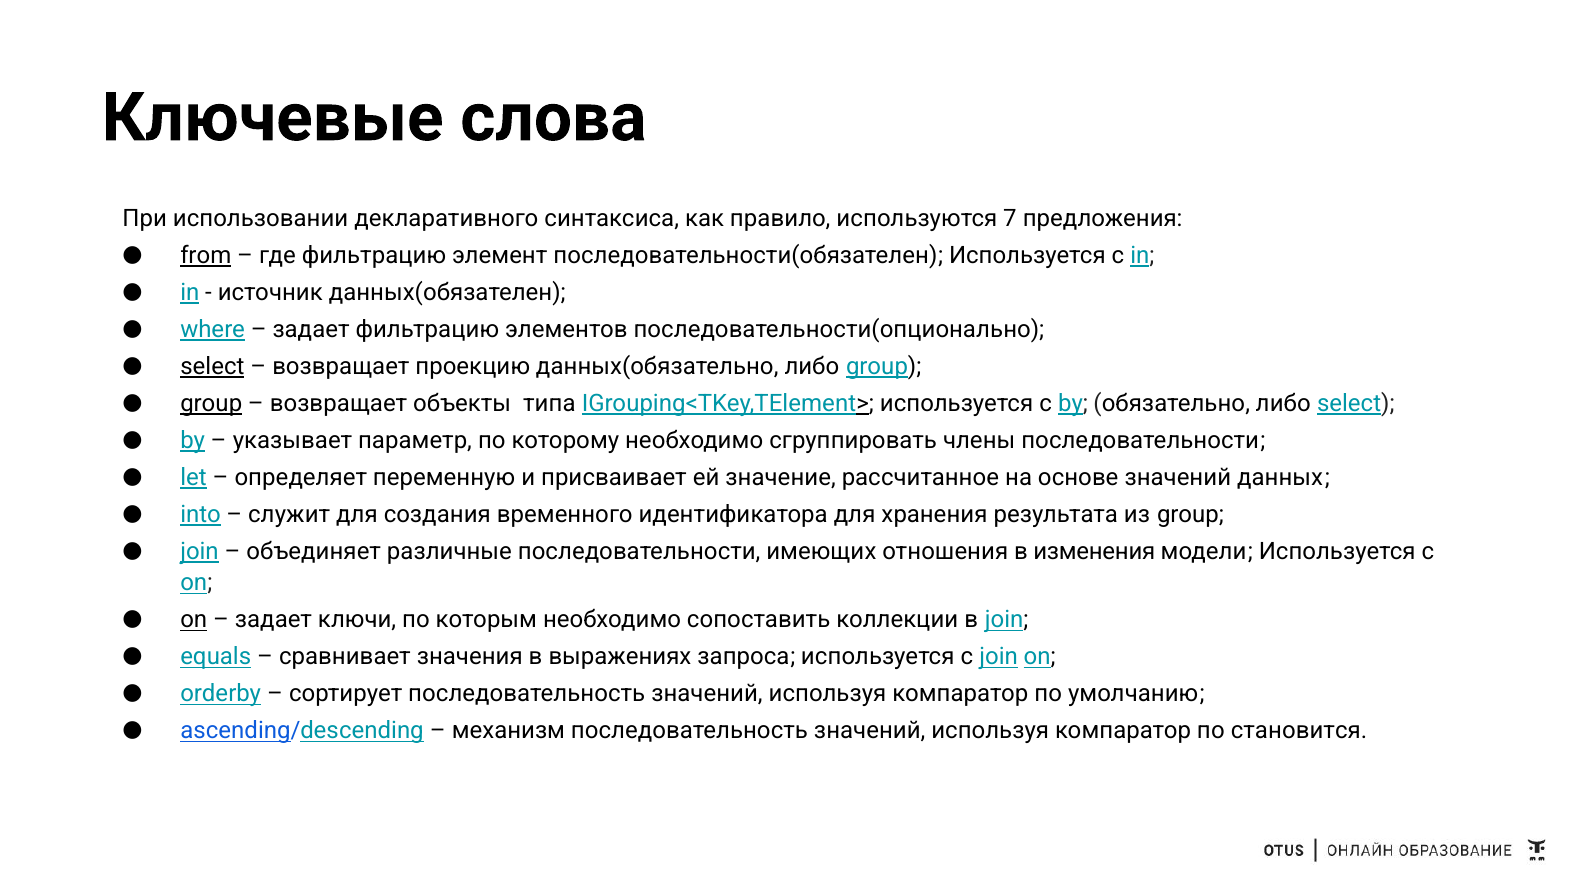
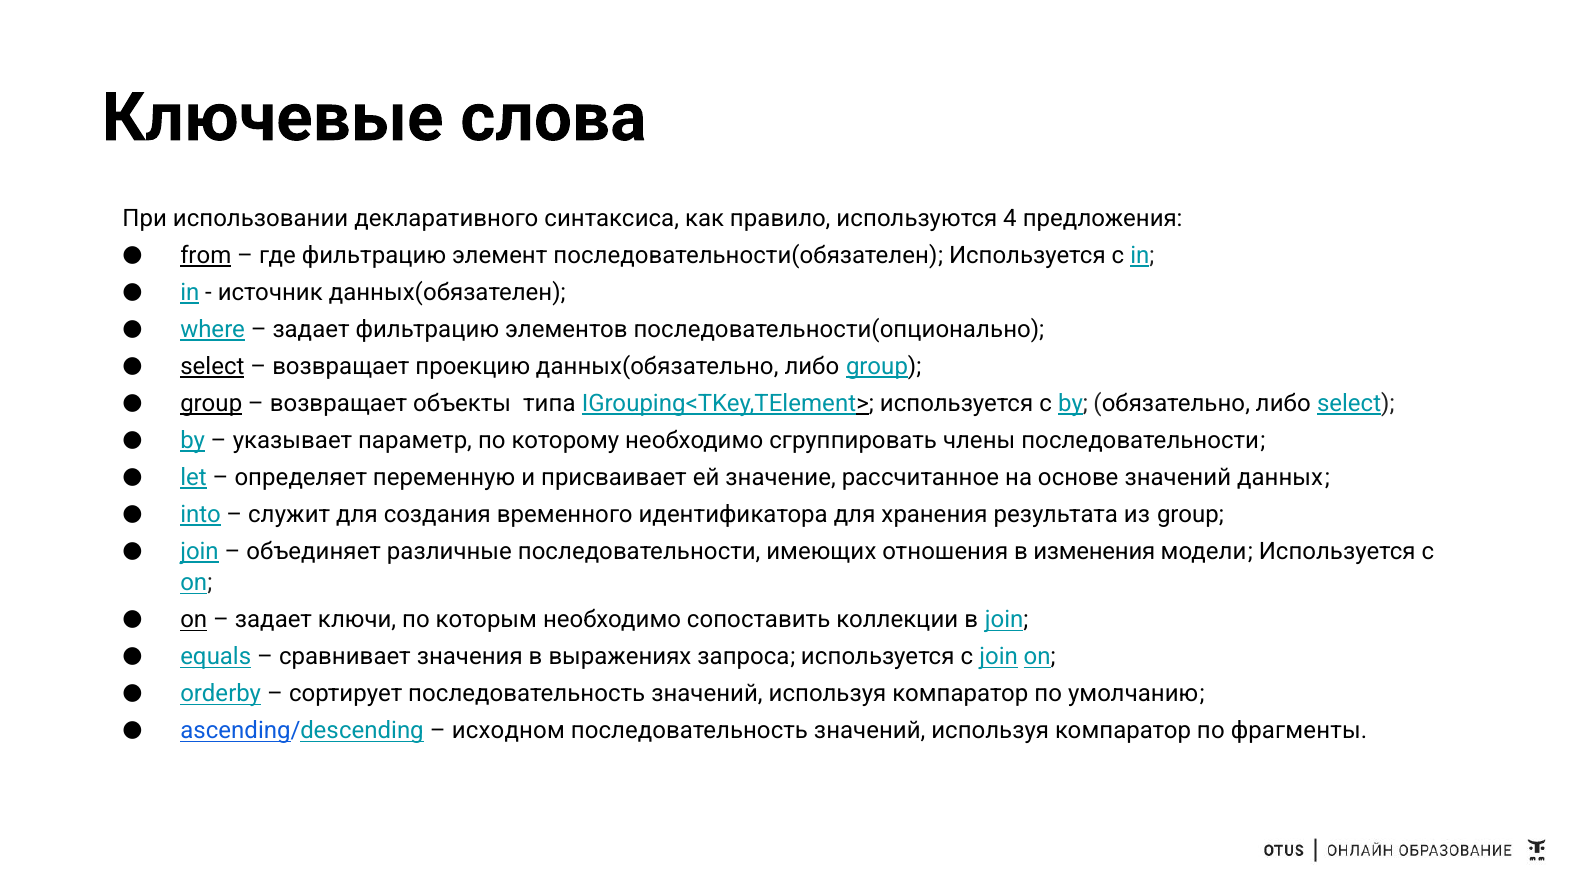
7: 7 -> 4
механизм: механизм -> исходном
становится: становится -> фрагменты
